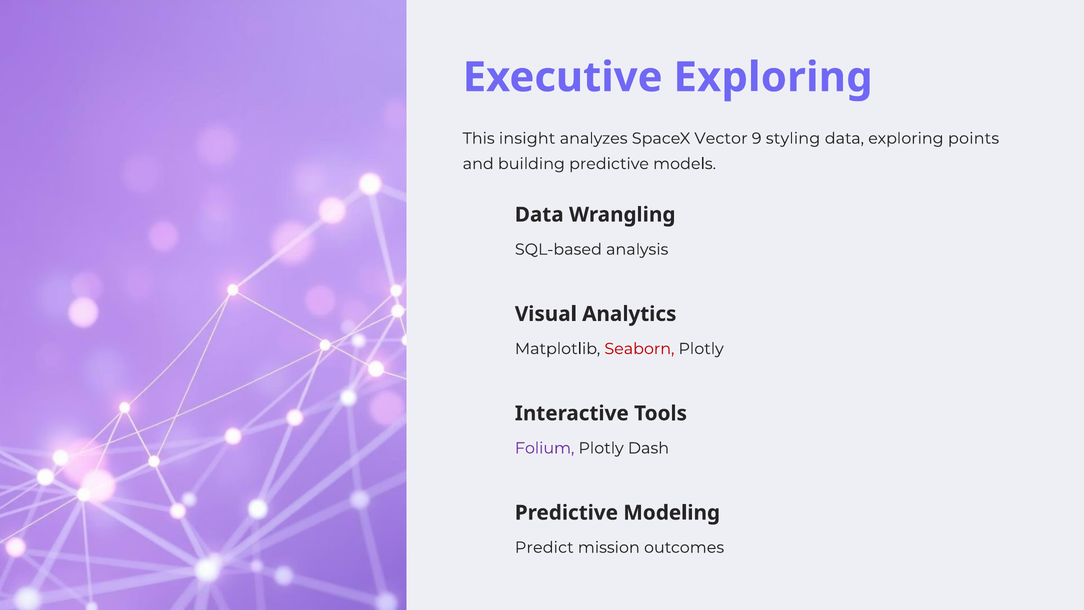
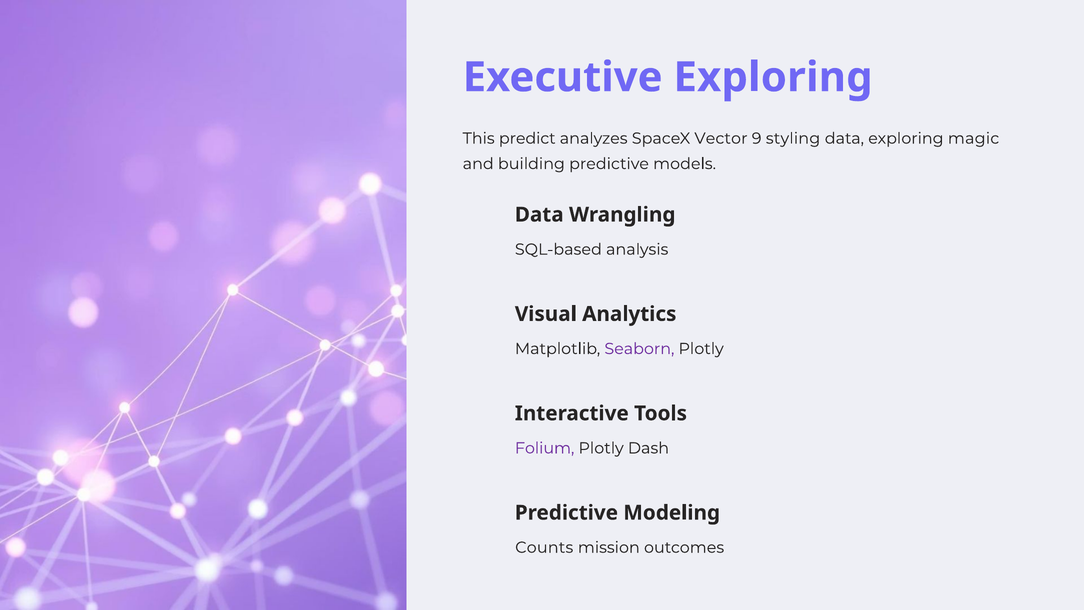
insight: insight -> predict
points: points -> magic
Seaborn colour: red -> purple
Predict: Predict -> Counts
